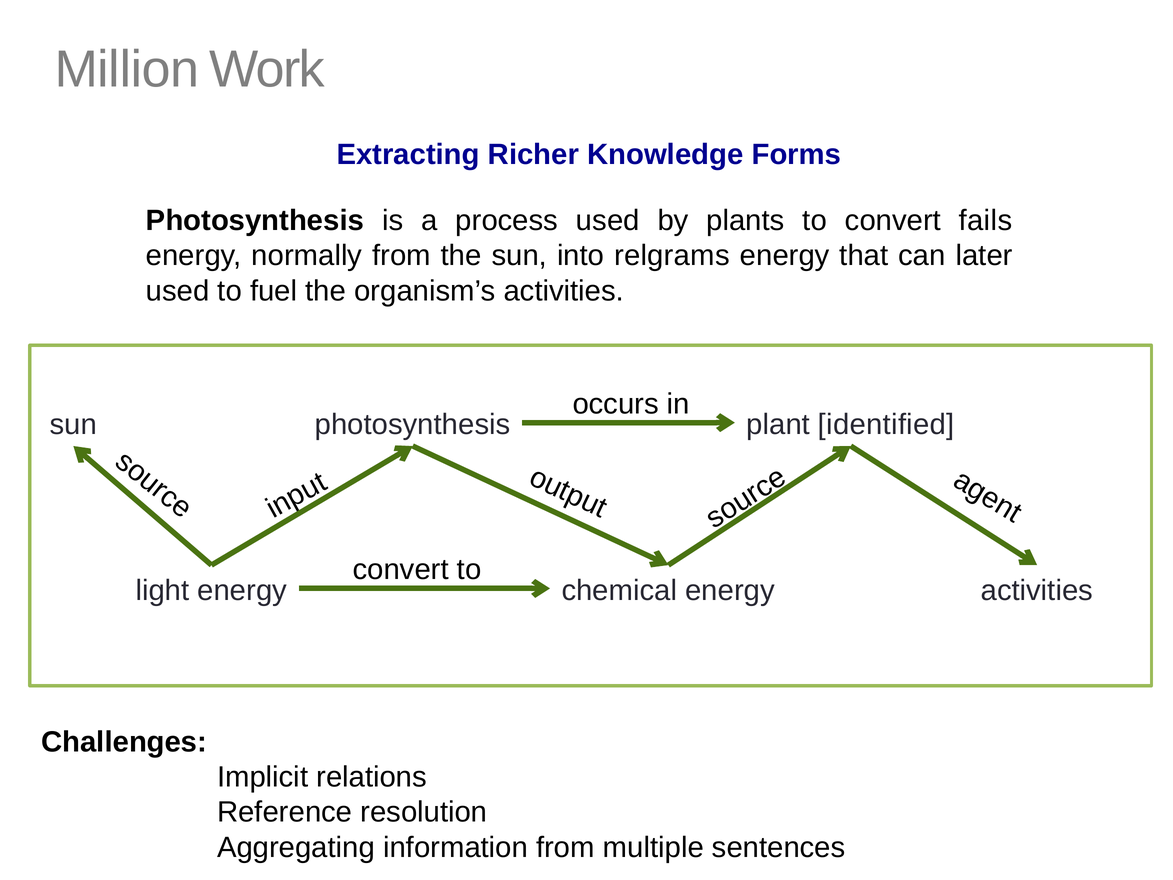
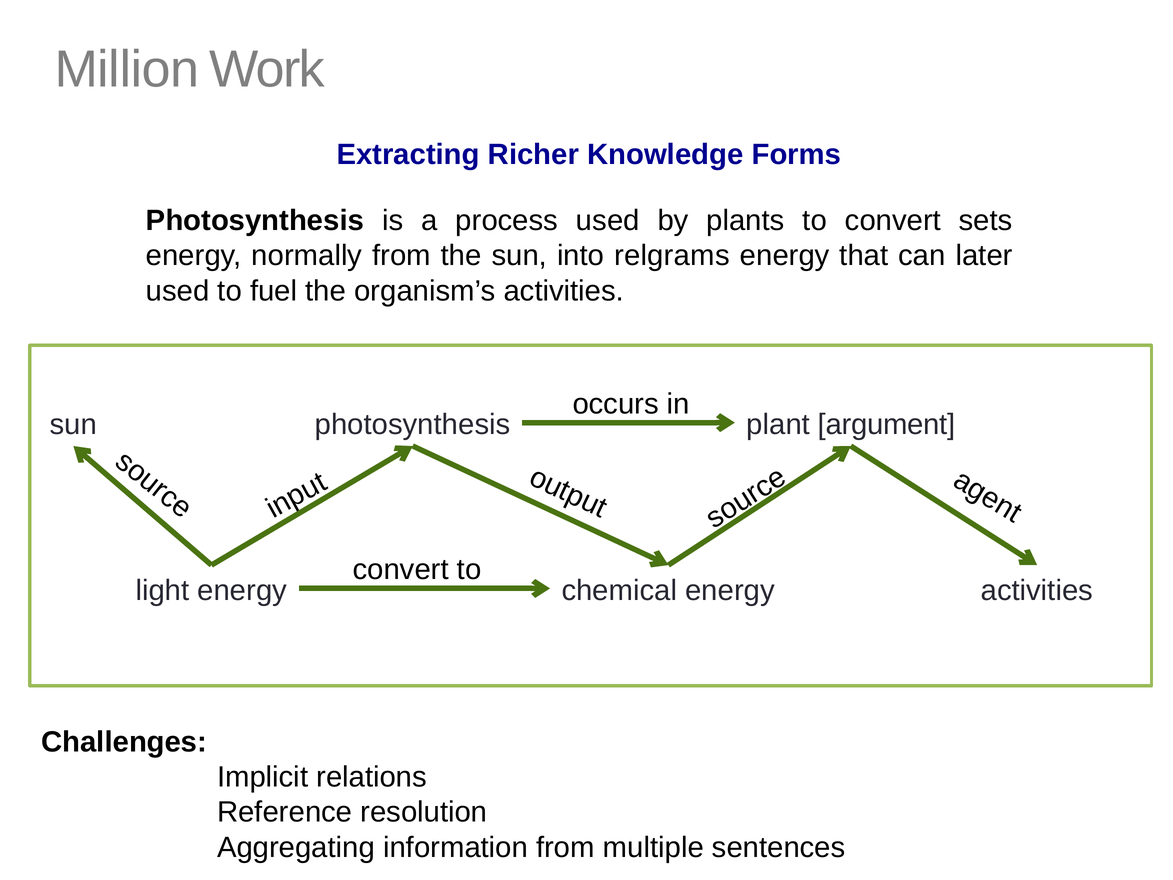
fails: fails -> sets
identified: identified -> argument
